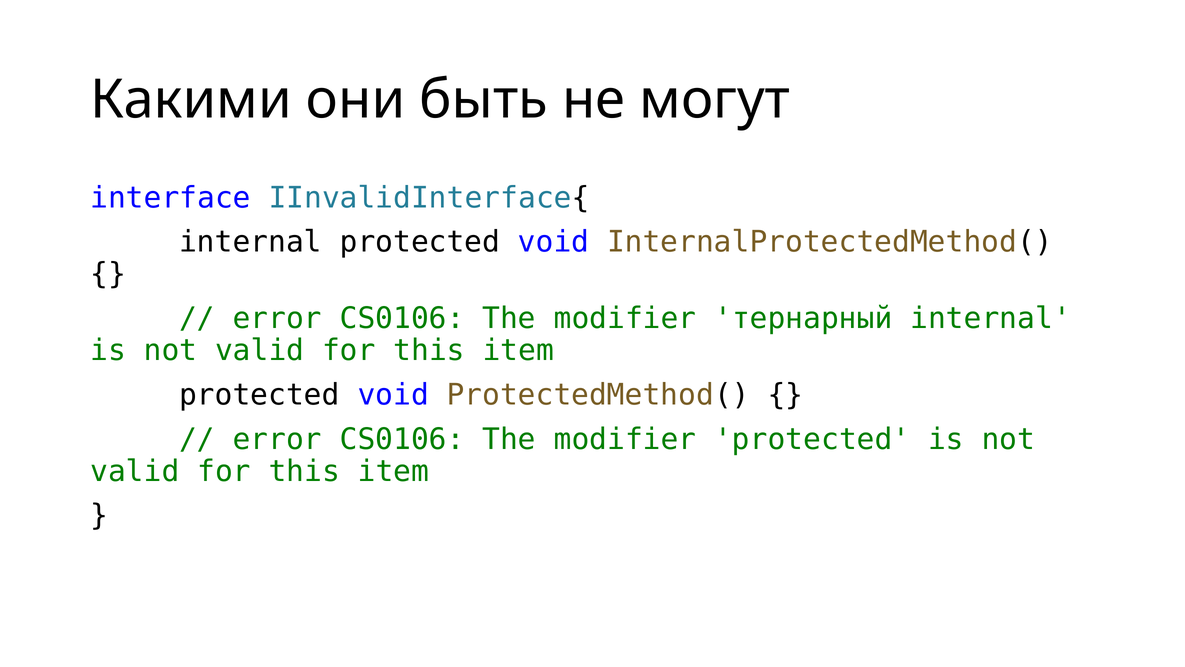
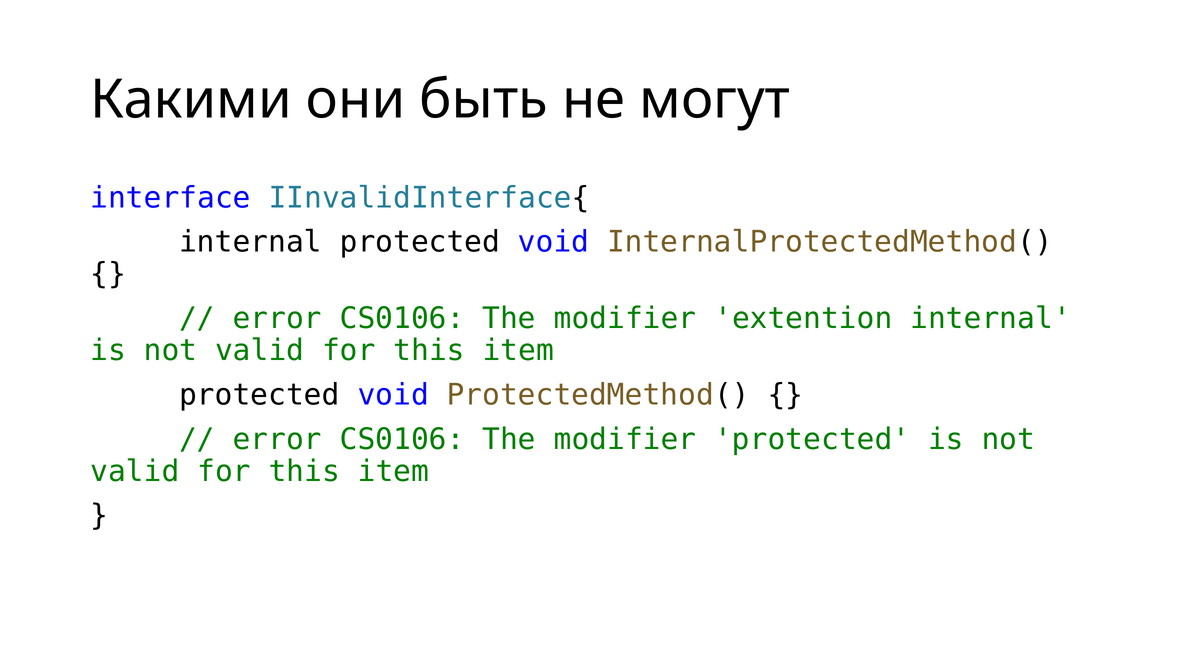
тернарный: тернарный -> extention
